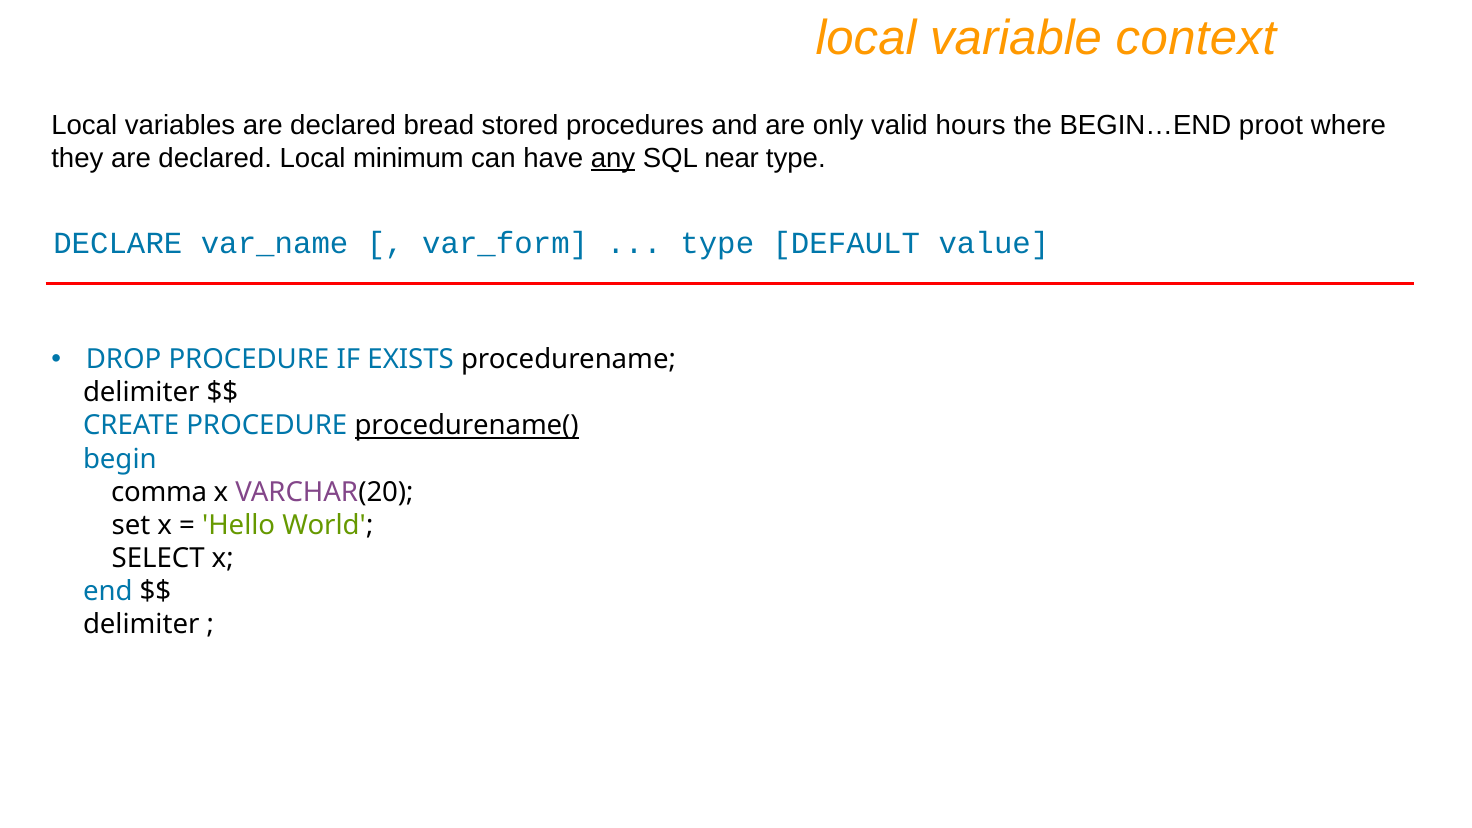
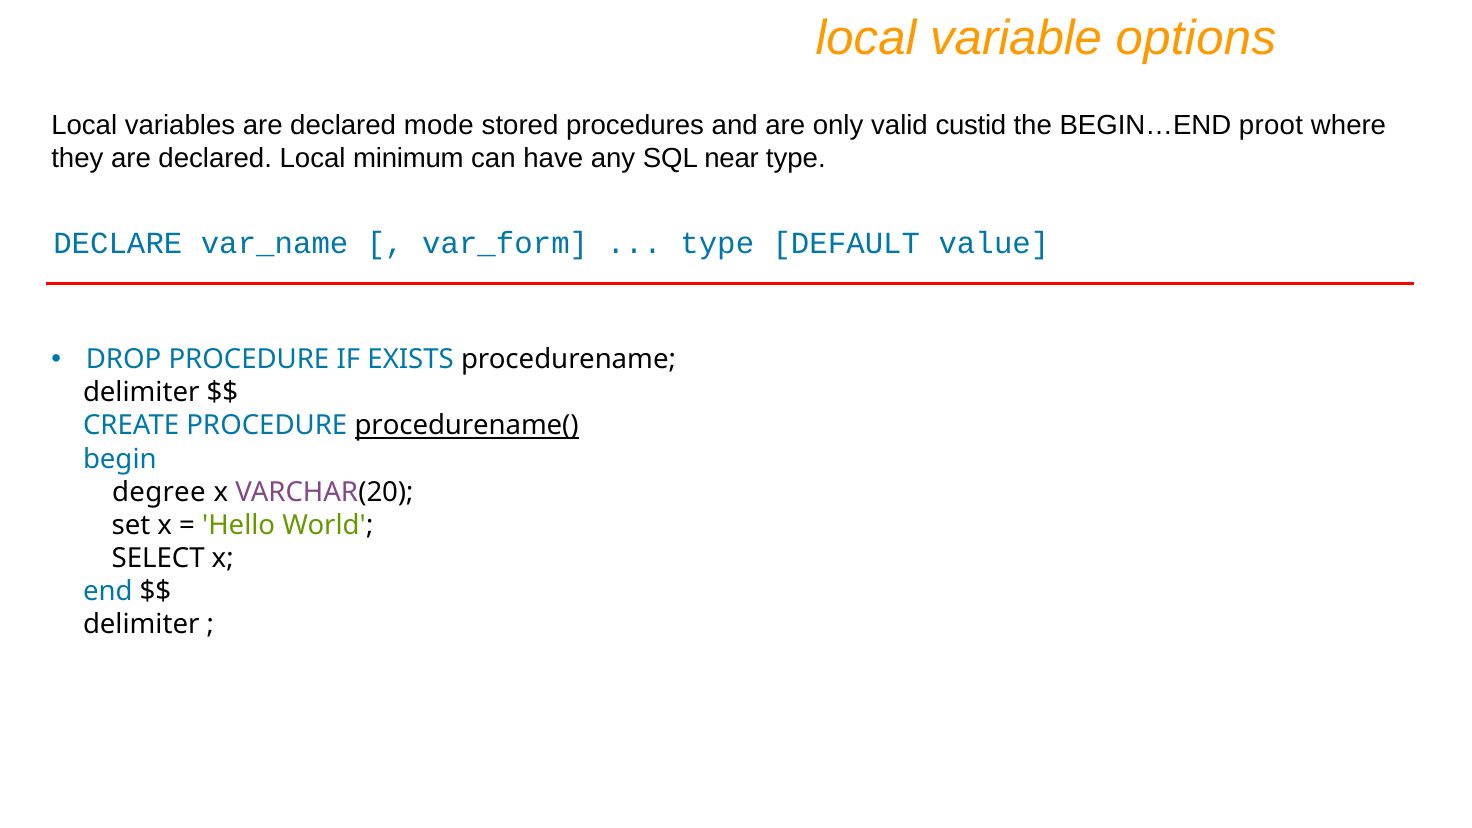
context: context -> options
bread: bread -> mode
hours: hours -> custid
any underline: present -> none
comma: comma -> degree
